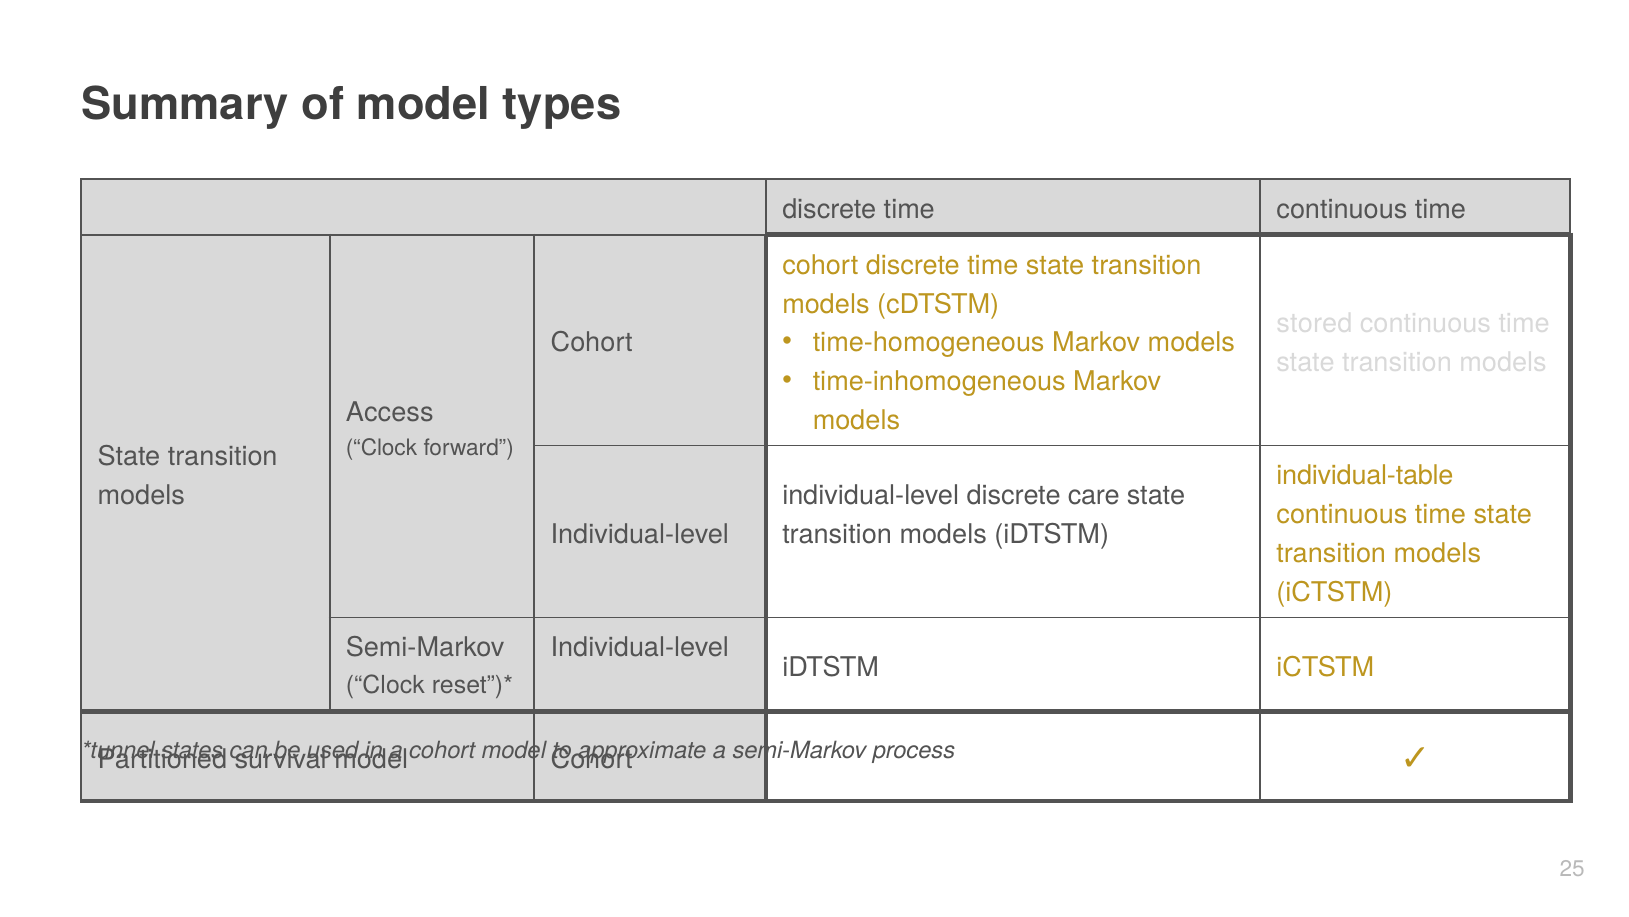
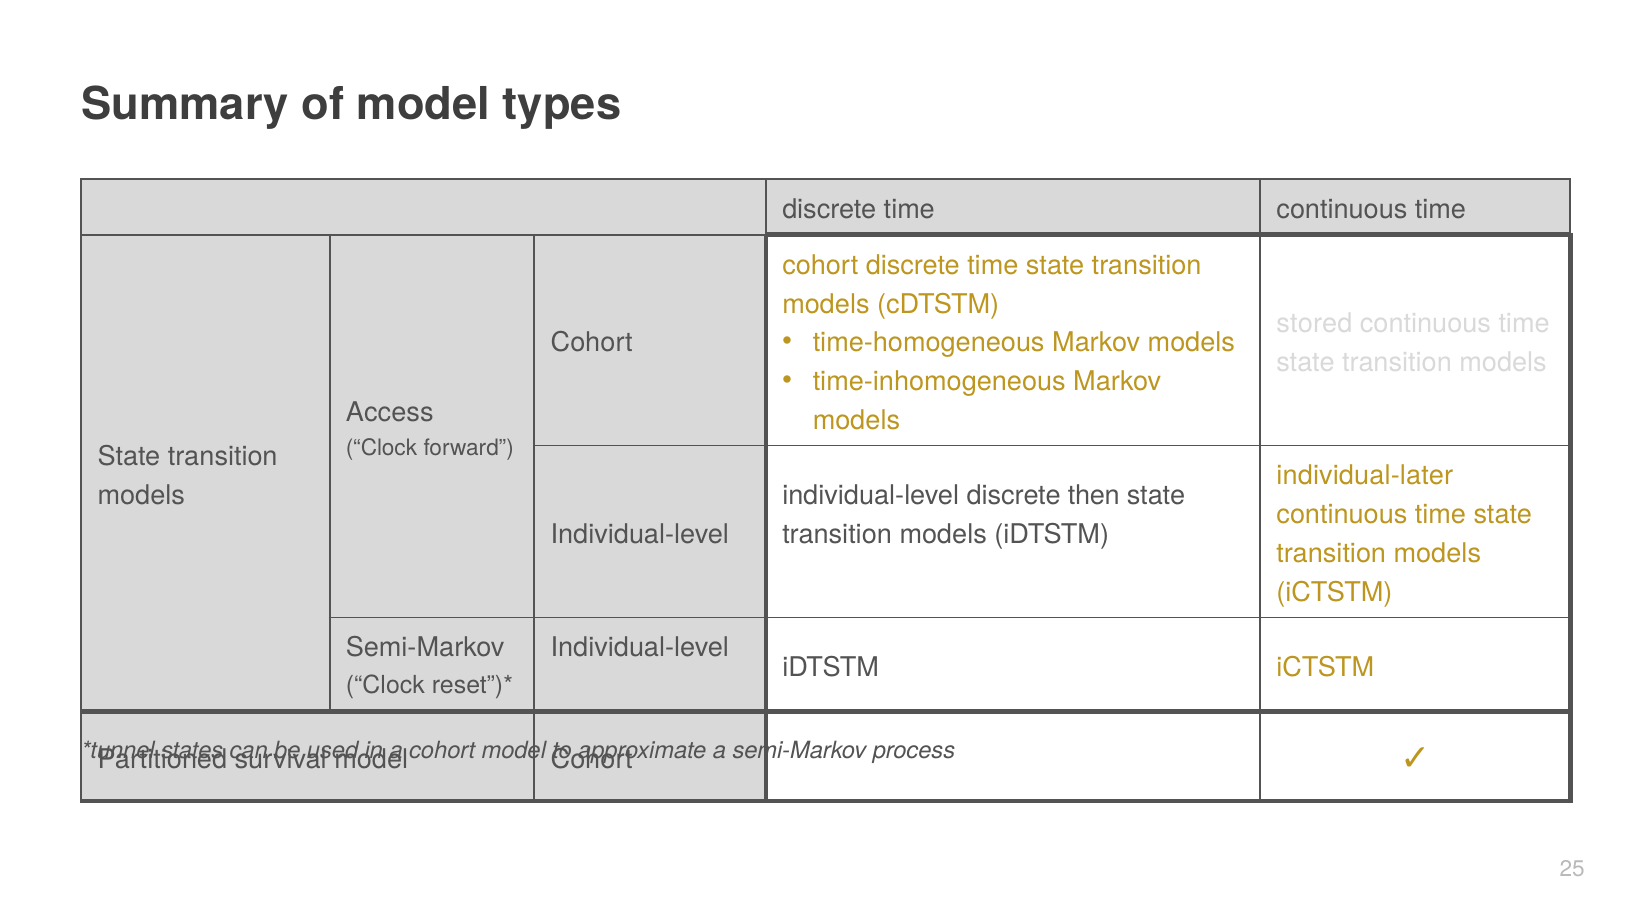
individual-table: individual-table -> individual-later
care: care -> then
